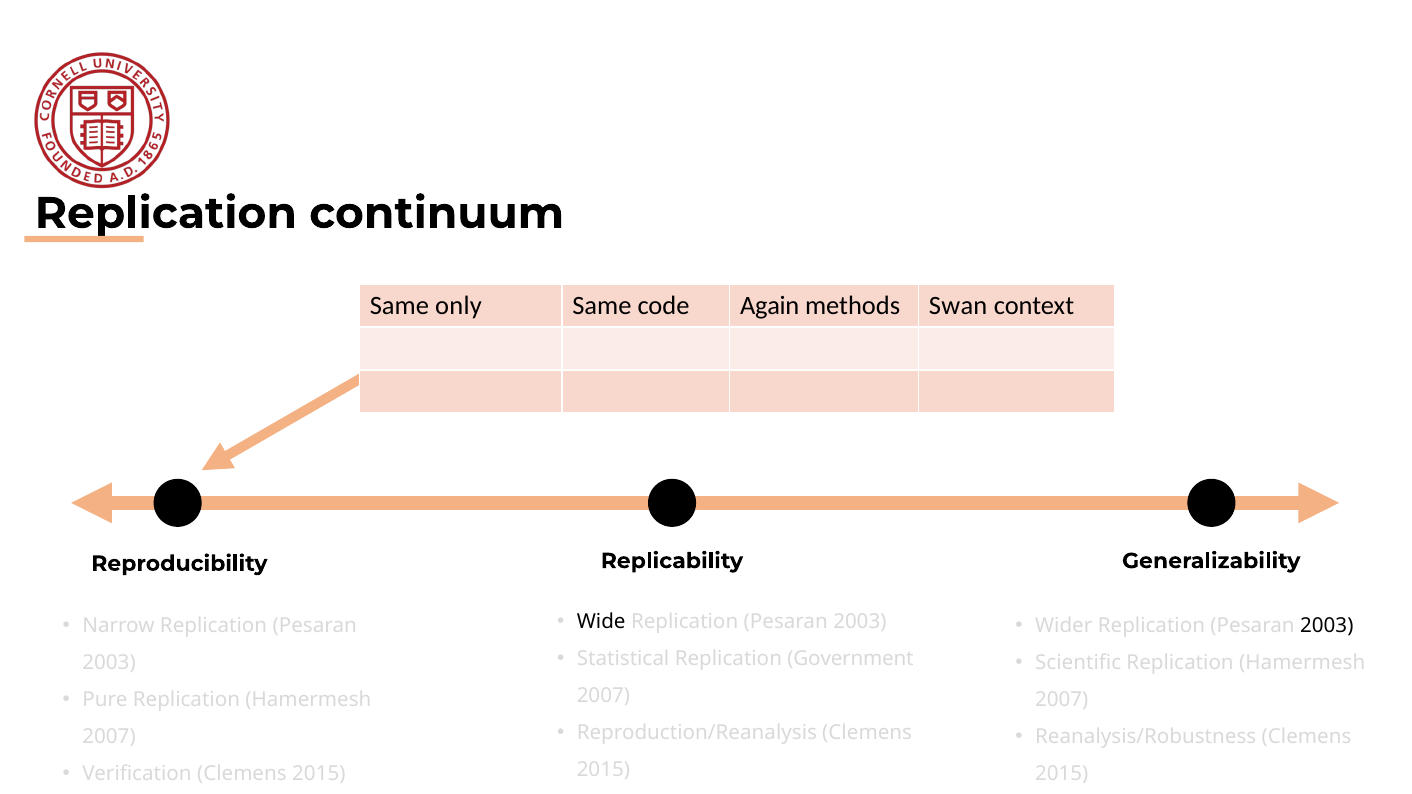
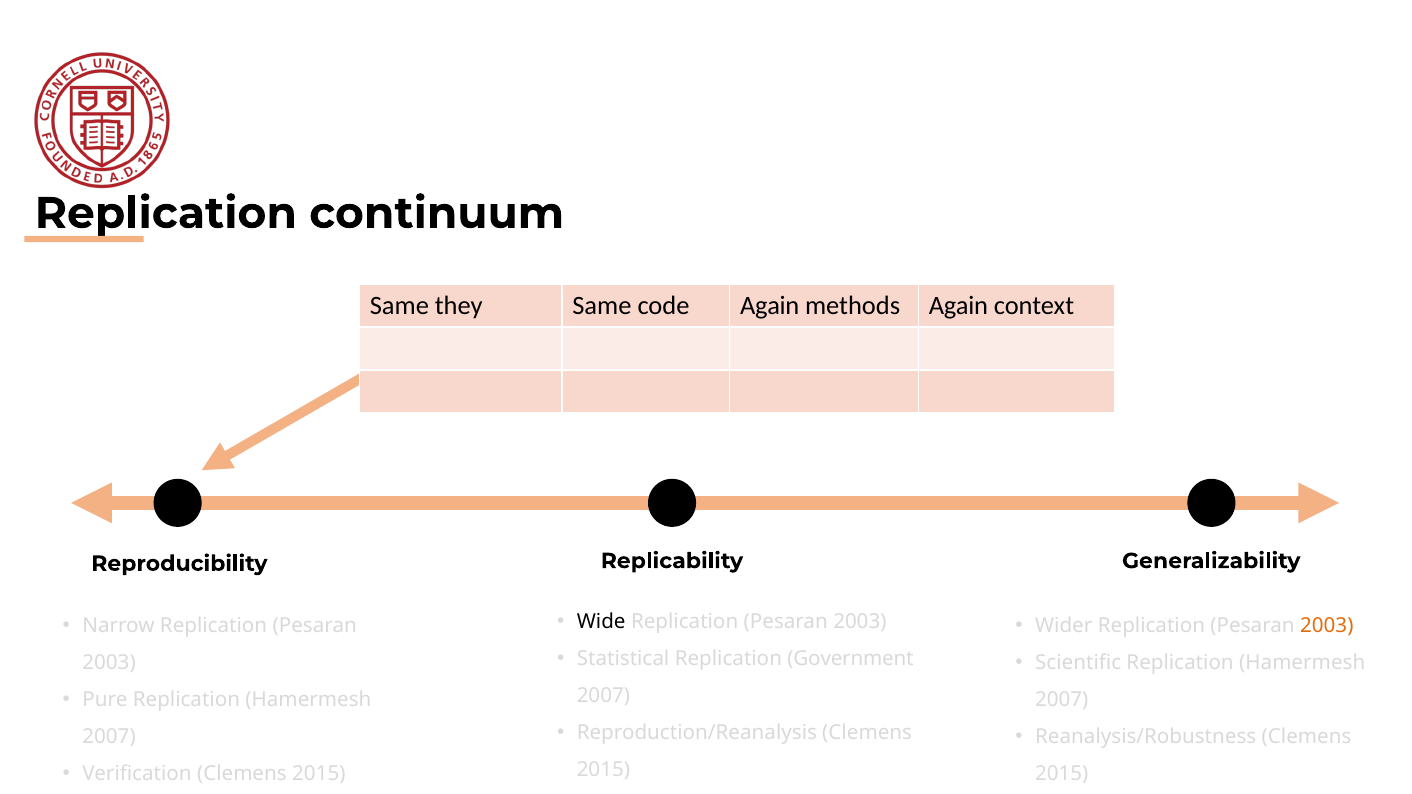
only: only -> they
methods Swan: Swan -> Again
2003 at (1327, 626) colour: black -> orange
